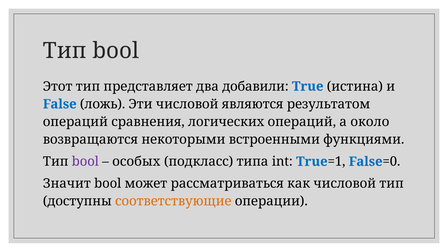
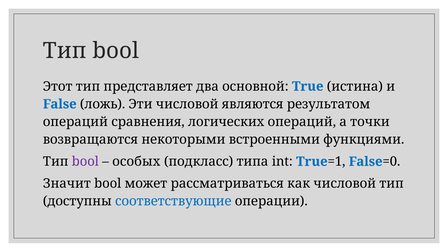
добавили: добавили -> основной
около: около -> точки
соответствующие colour: orange -> blue
